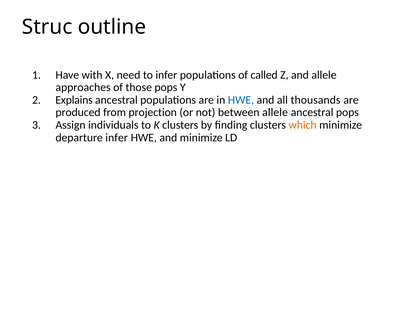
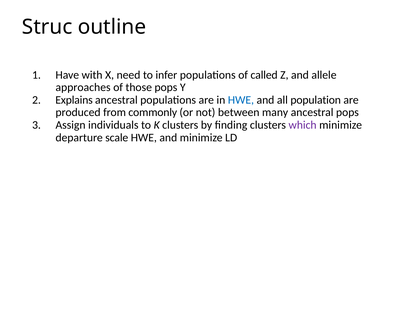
thousands: thousands -> population
projection: projection -> commonly
between allele: allele -> many
which colour: orange -> purple
departure infer: infer -> scale
